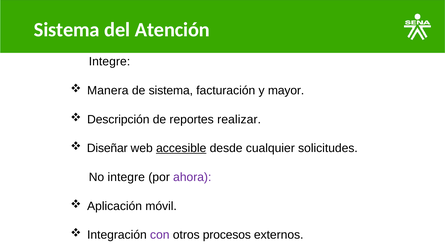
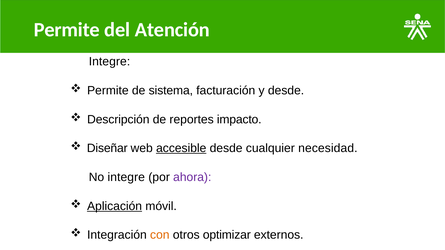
Sistema at (67, 30): Sistema -> Permite
Manera at (108, 91): Manera -> Permite
y mayor: mayor -> desde
realizar: realizar -> impacto
solicitudes: solicitudes -> necesidad
Aplicación underline: none -> present
con colour: purple -> orange
procesos: procesos -> optimizar
